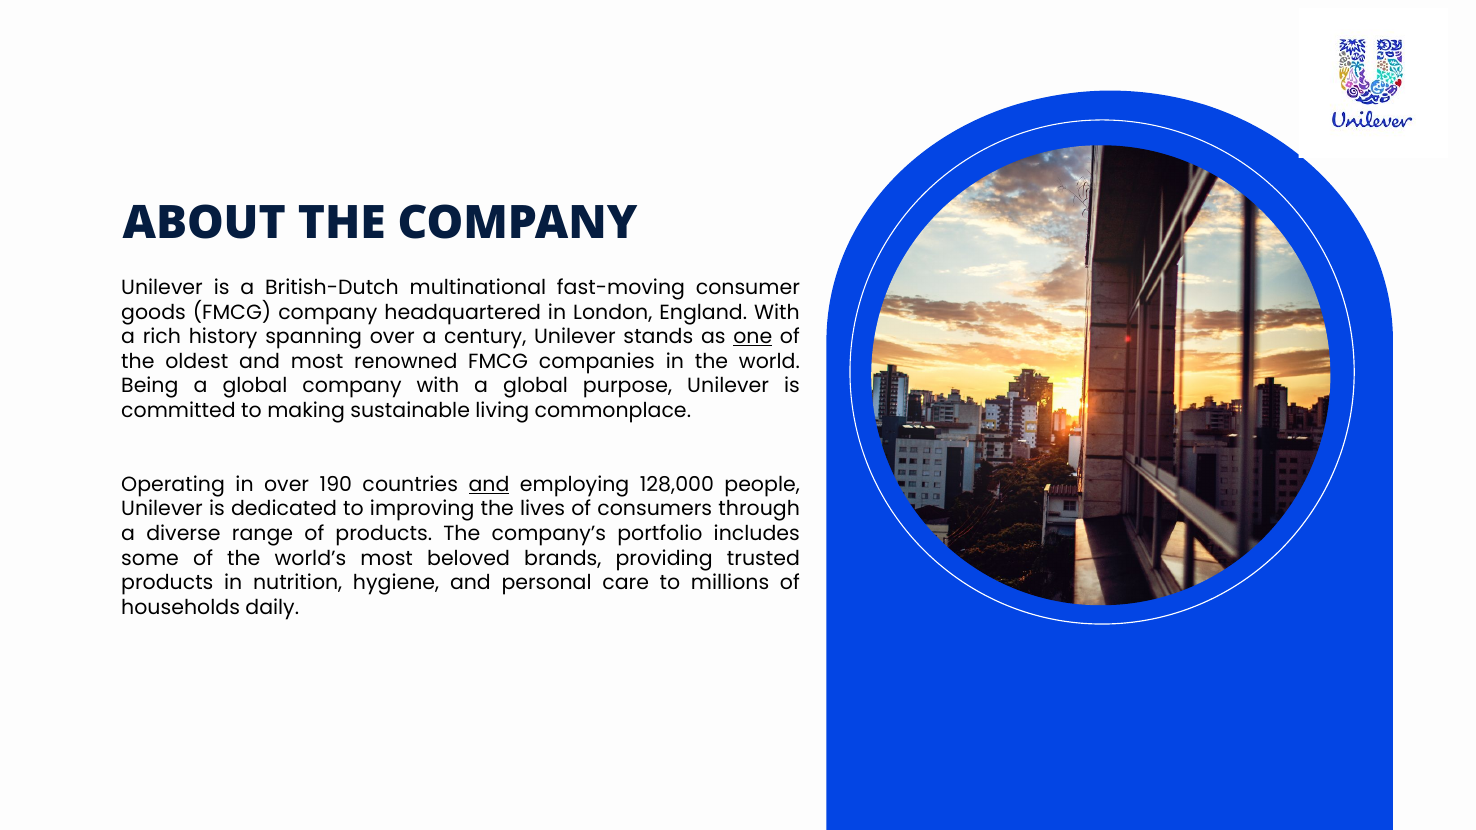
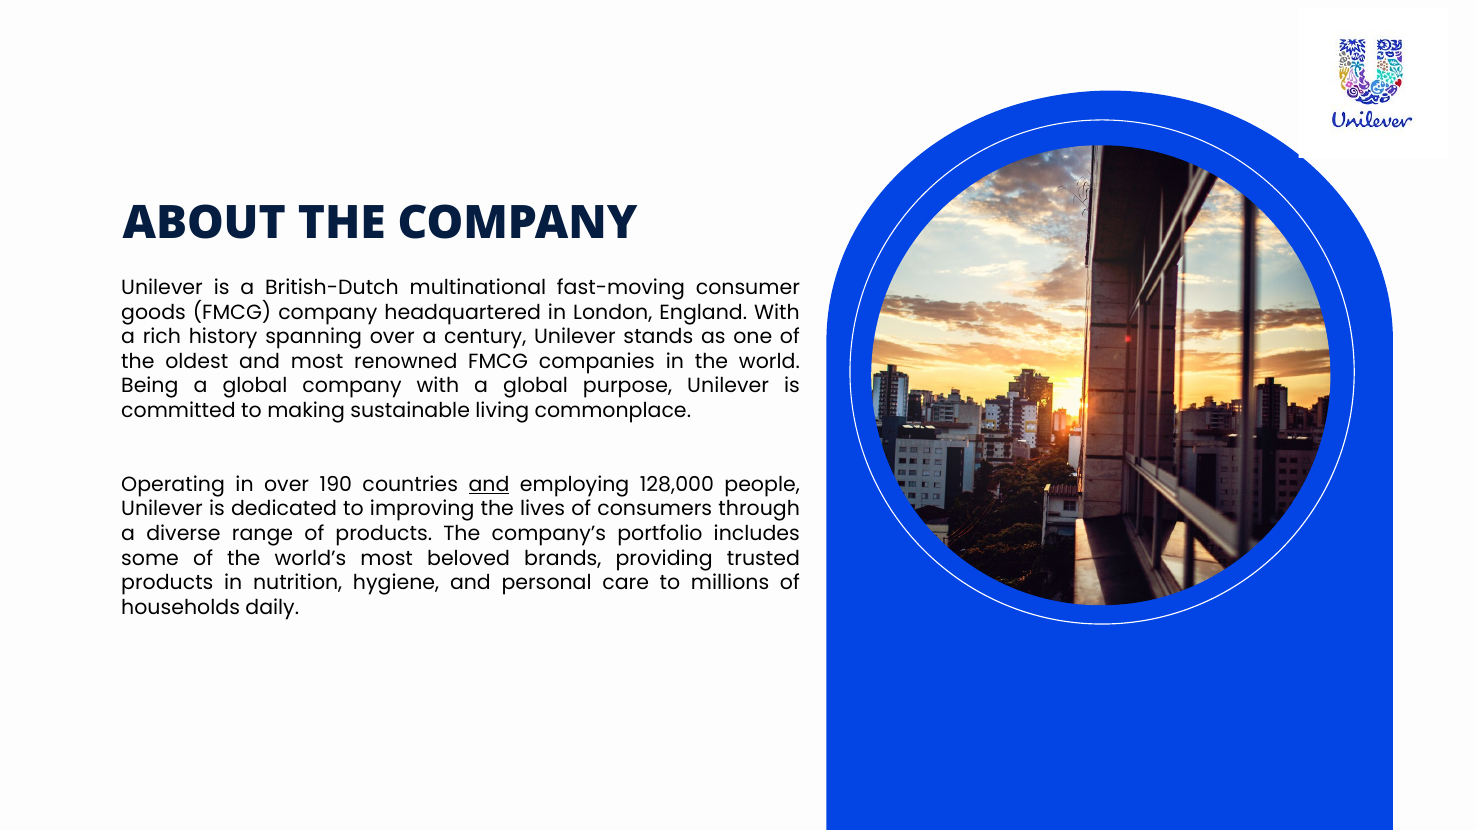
one underline: present -> none
